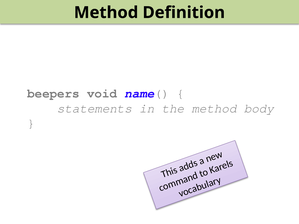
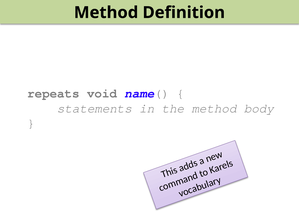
beepers: beepers -> repeats
